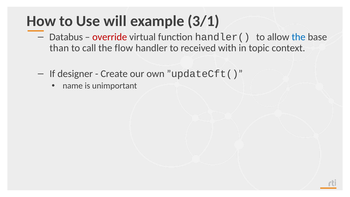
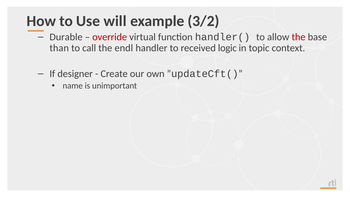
3/1: 3/1 -> 3/2
Databus: Databus -> Durable
the at (299, 37) colour: blue -> red
flow: flow -> endl
with: with -> logic
